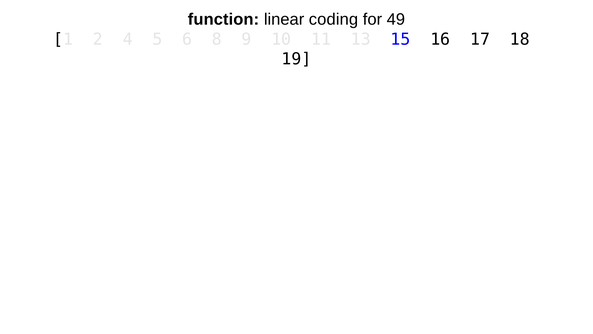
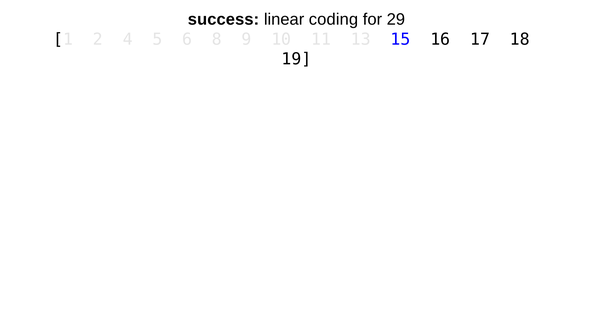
function: function -> success
49: 49 -> 29
